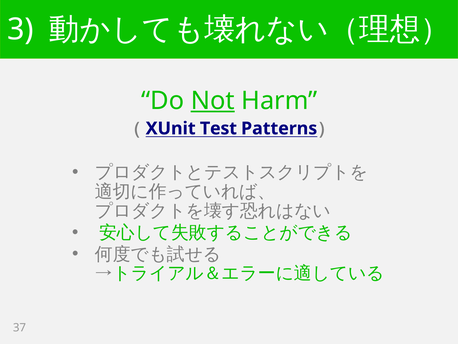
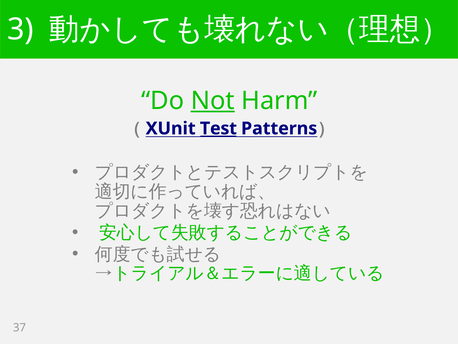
Test underline: none -> present
